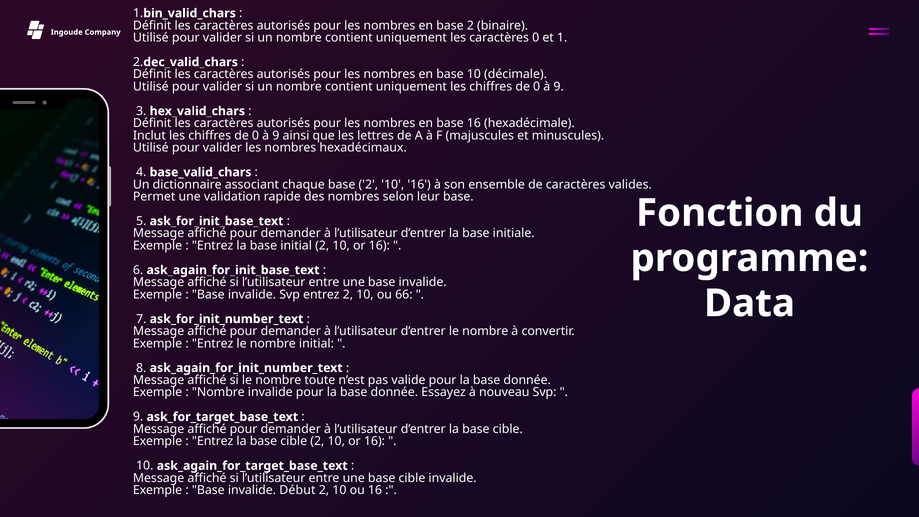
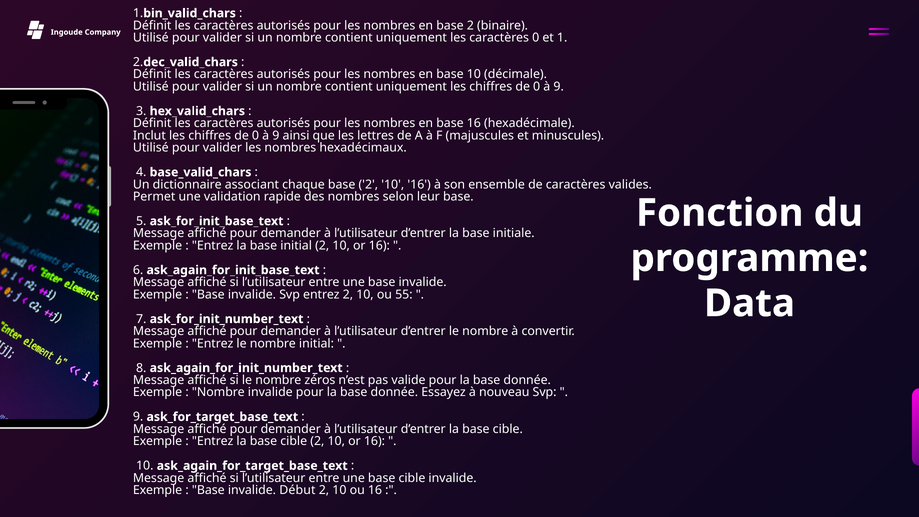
66: 66 -> 55
toute: toute -> zéros
